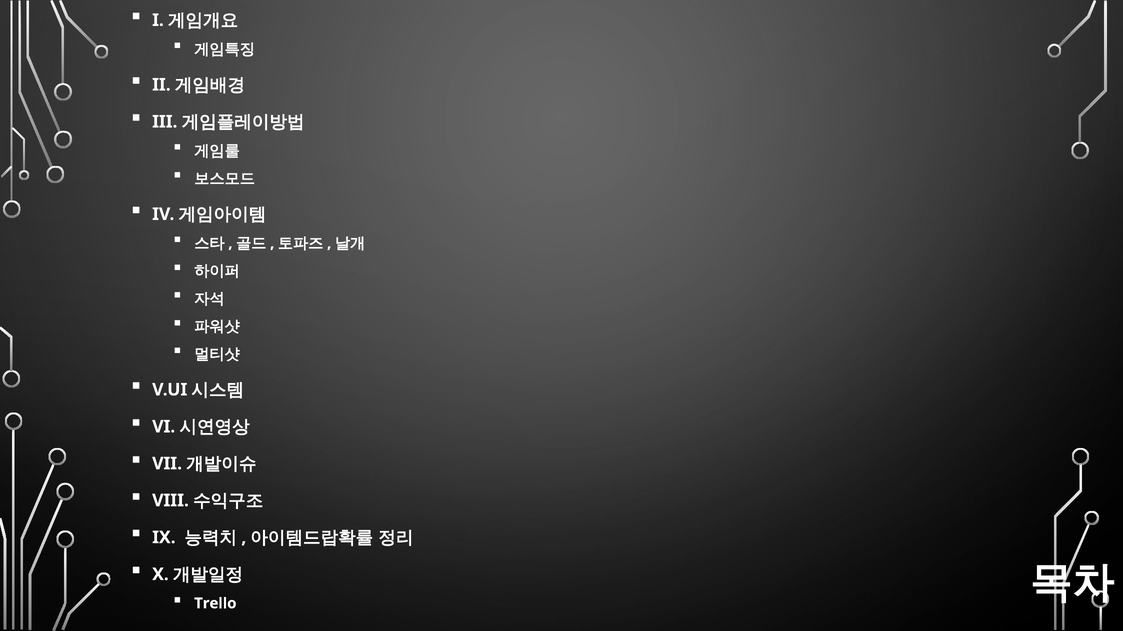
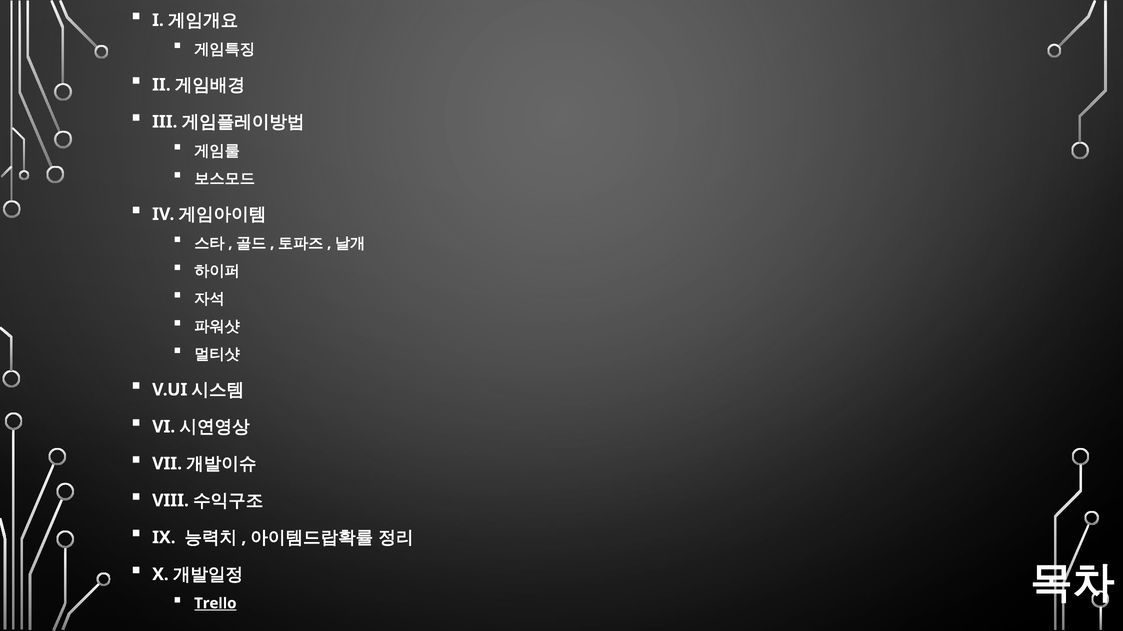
Trello underline: none -> present
